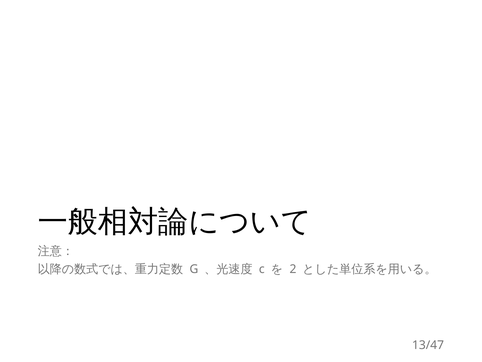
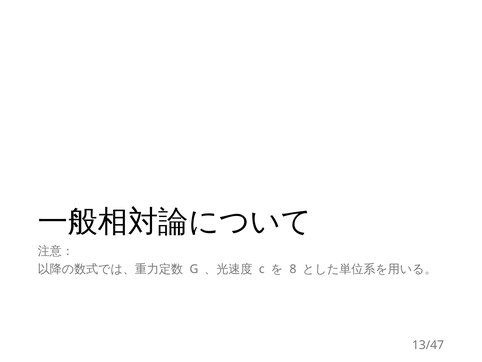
2: 2 -> 8
